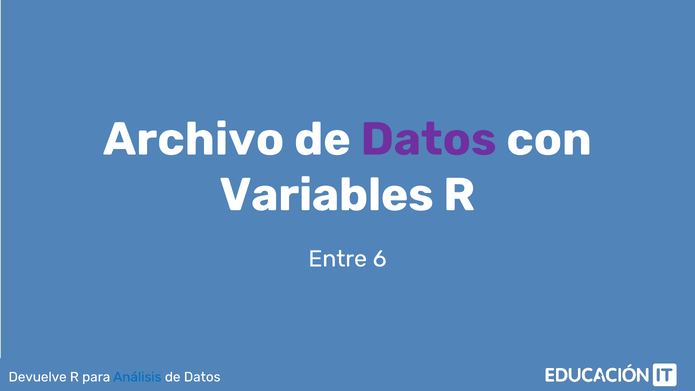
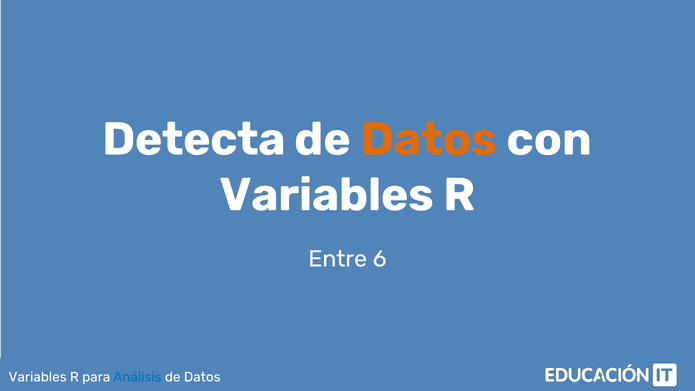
Archivo: Archivo -> Detecta
Datos at (429, 139) colour: purple -> orange
Devuelve at (38, 377): Devuelve -> Variables
